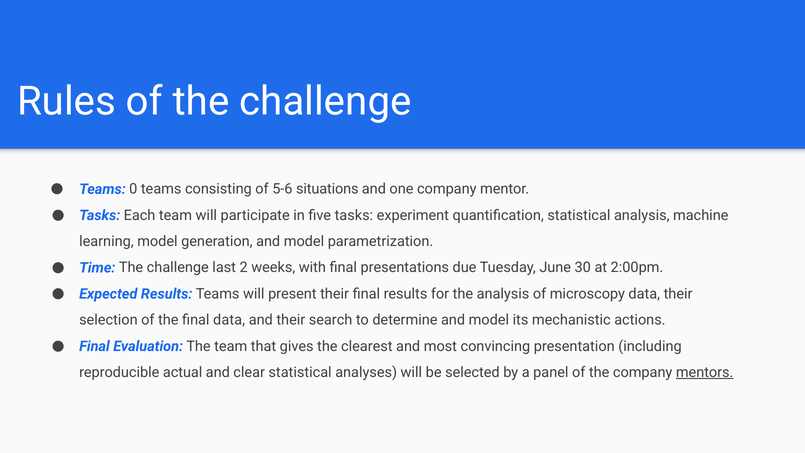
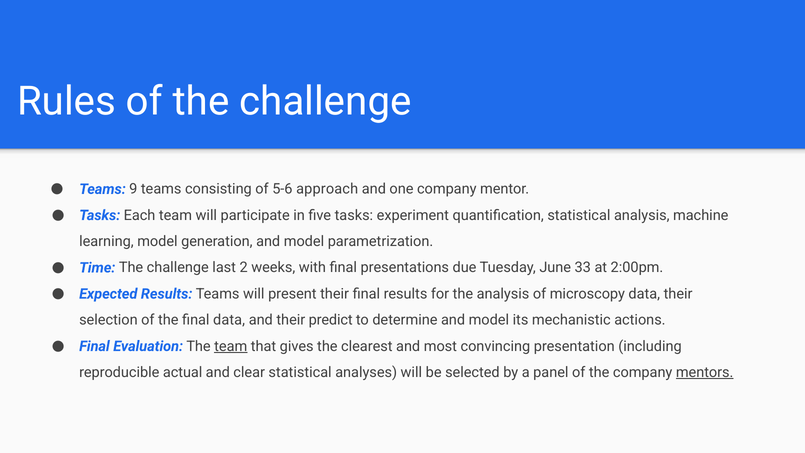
0: 0 -> 9
situations: situations -> approach
30: 30 -> 33
search: search -> predict
team at (231, 346) underline: none -> present
